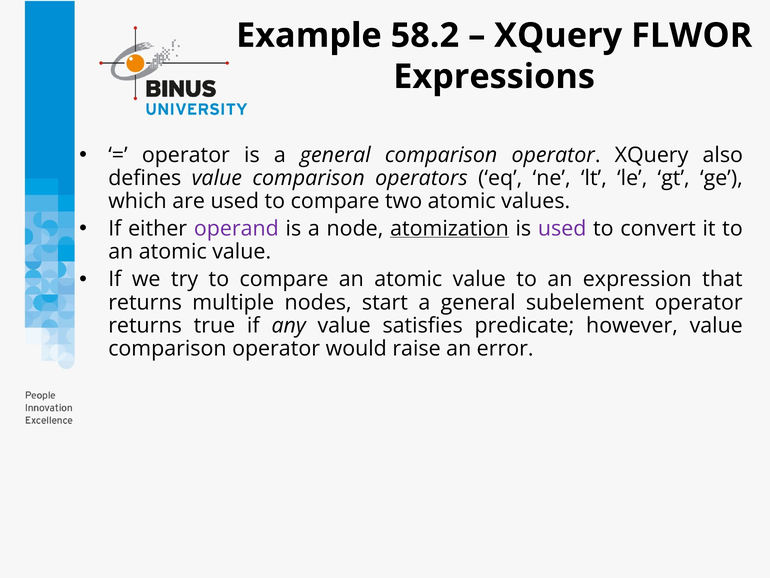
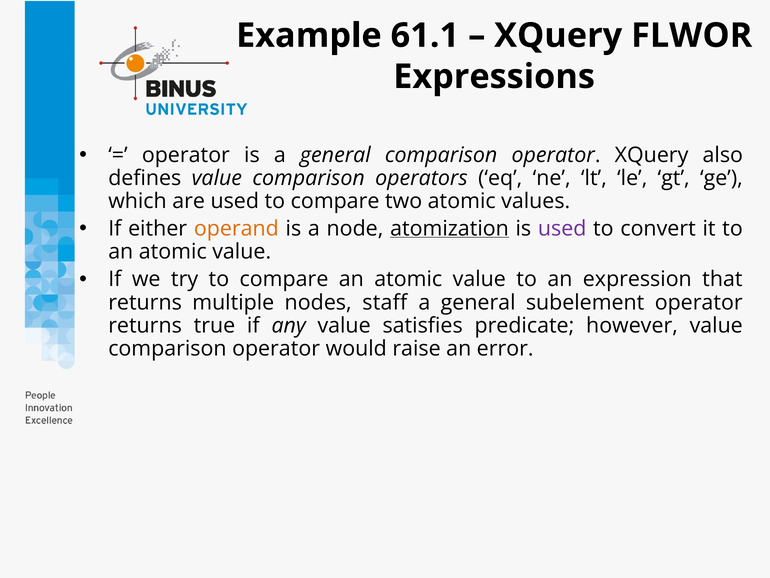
58.2: 58.2 -> 61.1
operand colour: purple -> orange
start: start -> staff
